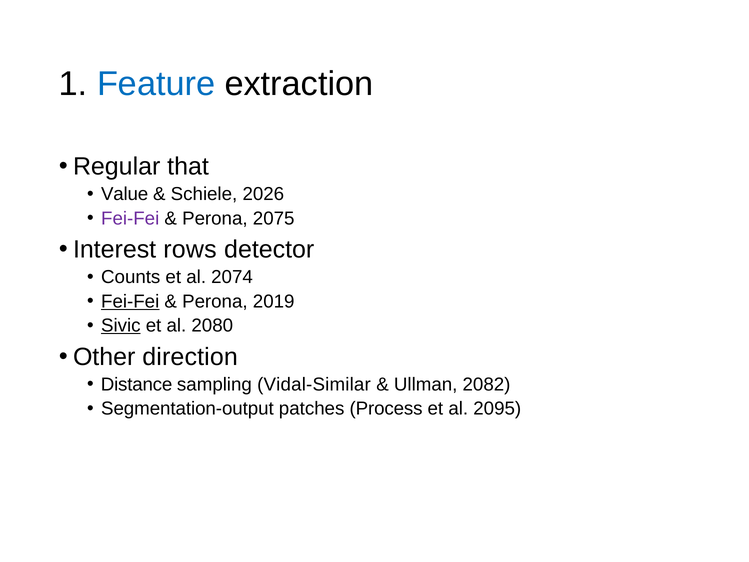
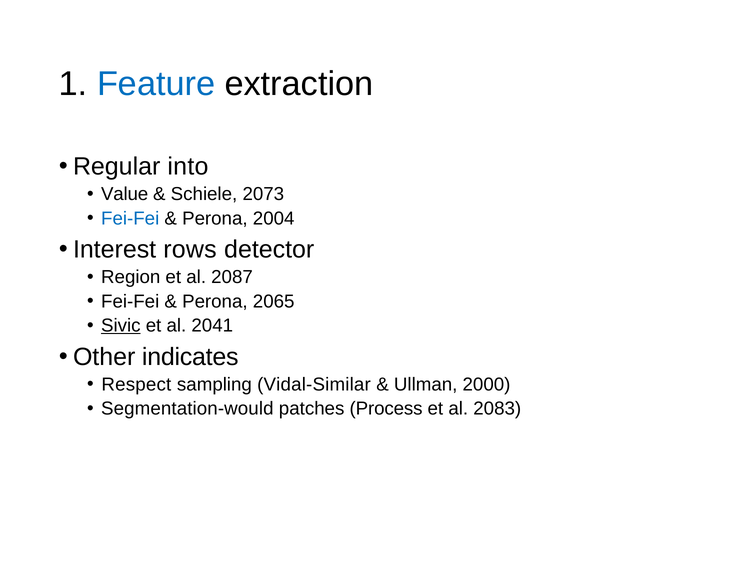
that: that -> into
2026: 2026 -> 2073
Fei-Fei at (130, 218) colour: purple -> blue
2075: 2075 -> 2004
Counts: Counts -> Region
2074: 2074 -> 2087
Fei-Fei at (130, 301) underline: present -> none
2019: 2019 -> 2065
2080: 2080 -> 2041
direction: direction -> indicates
Distance: Distance -> Respect
2082: 2082 -> 2000
Segmentation-output: Segmentation-output -> Segmentation-would
2095: 2095 -> 2083
